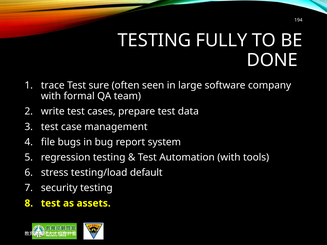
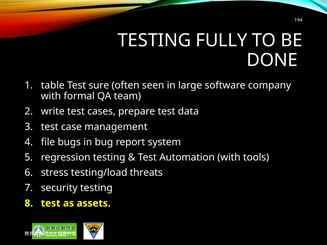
trace: trace -> table
default: default -> threats
